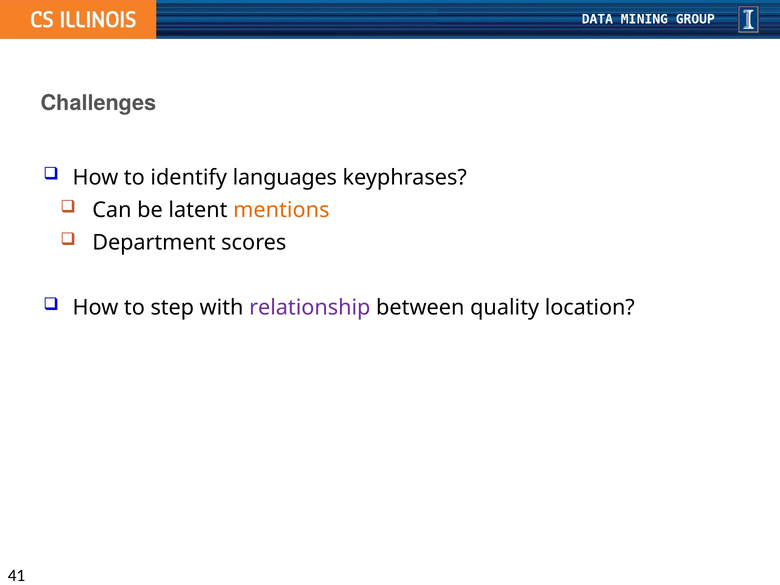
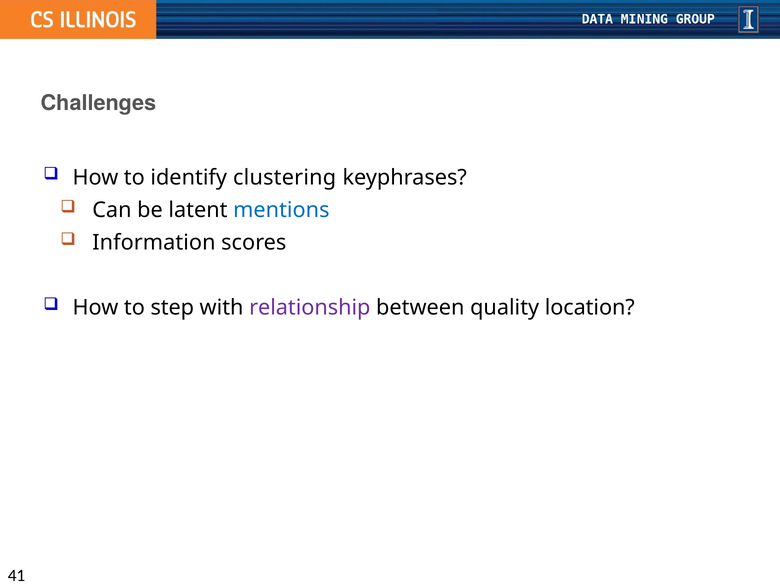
languages: languages -> clustering
mentions colour: orange -> blue
Department: Department -> Information
